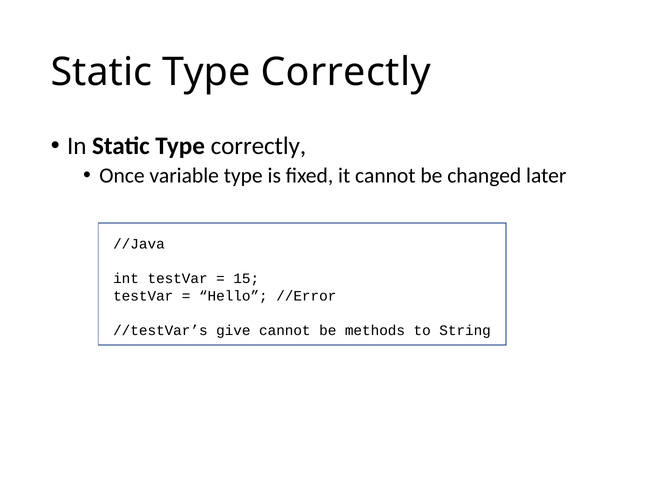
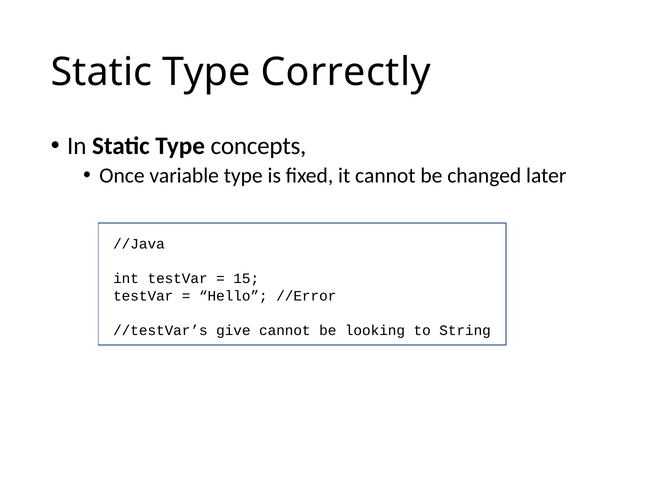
In Static Type correctly: correctly -> concepts
methods: methods -> looking
